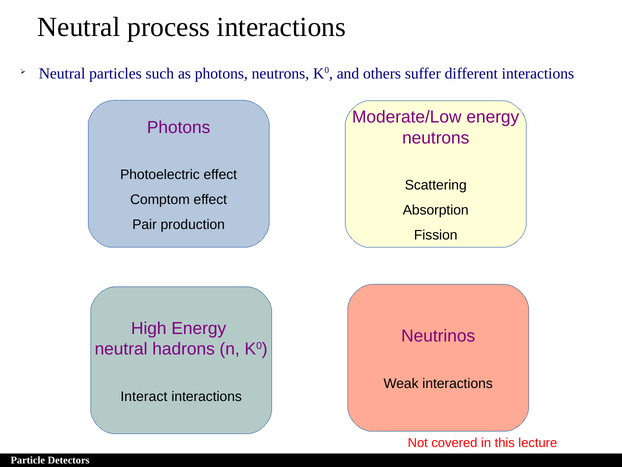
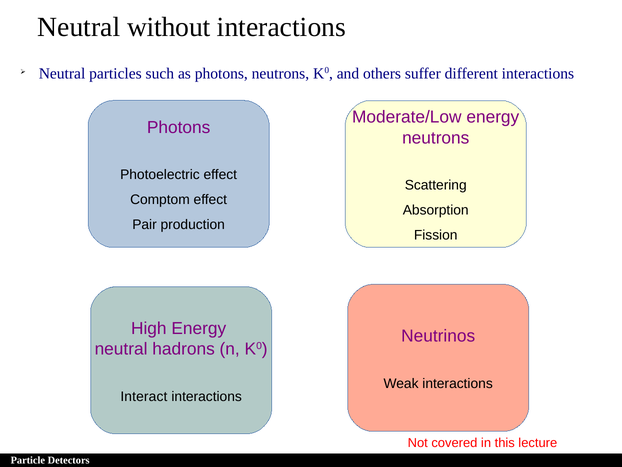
process: process -> without
